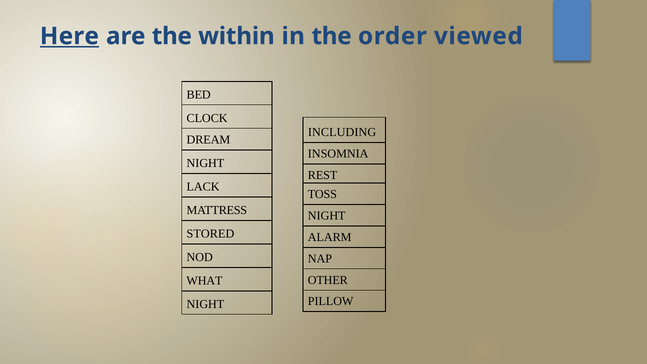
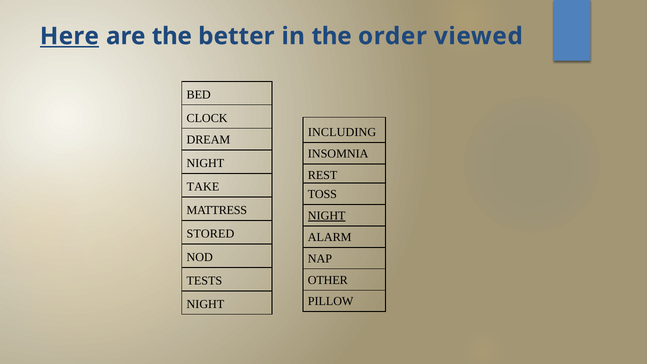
within: within -> better
LACK: LACK -> TAKE
NIGHT at (327, 216) underline: none -> present
WHAT: WHAT -> TESTS
